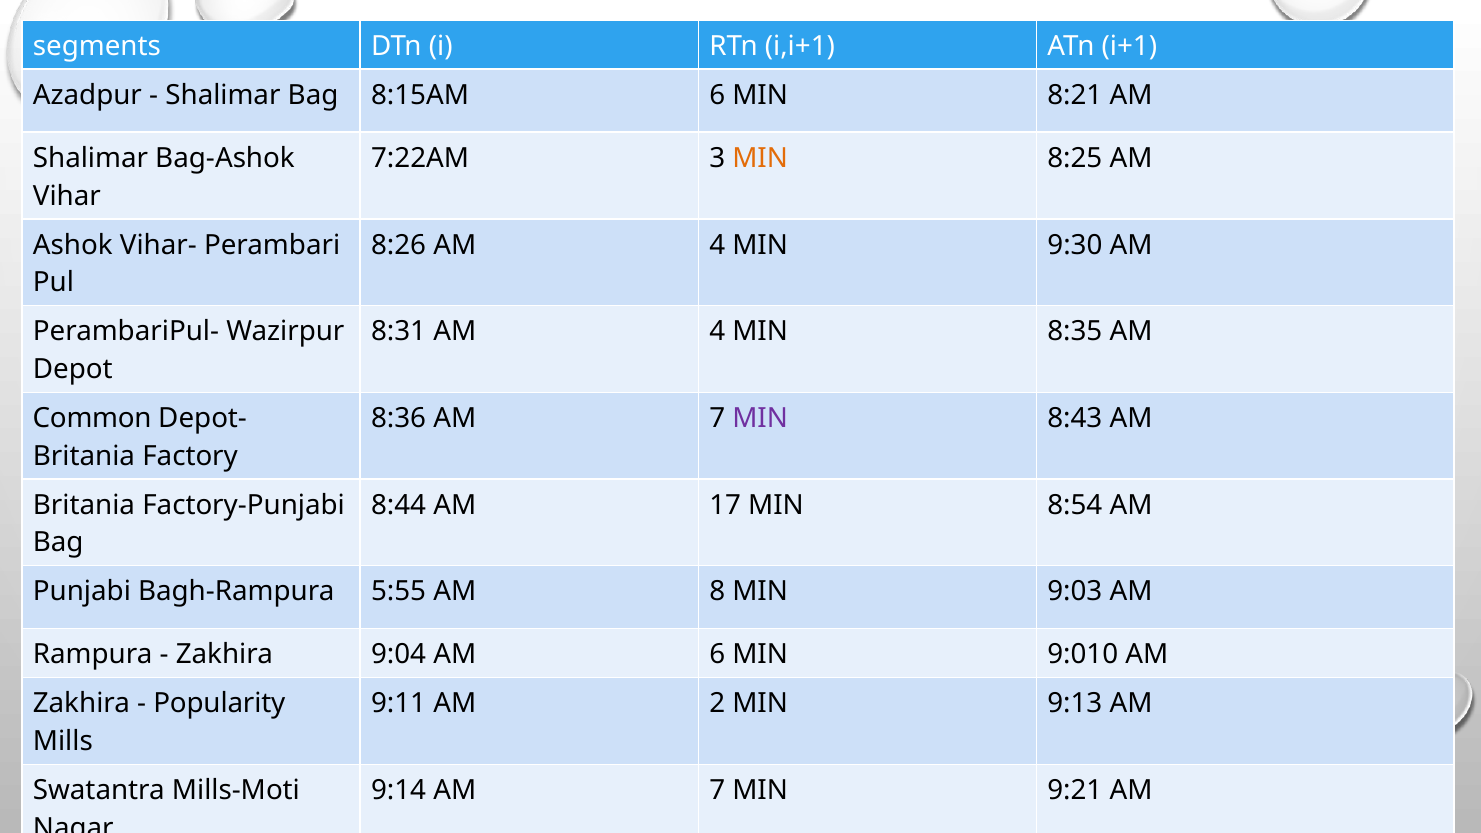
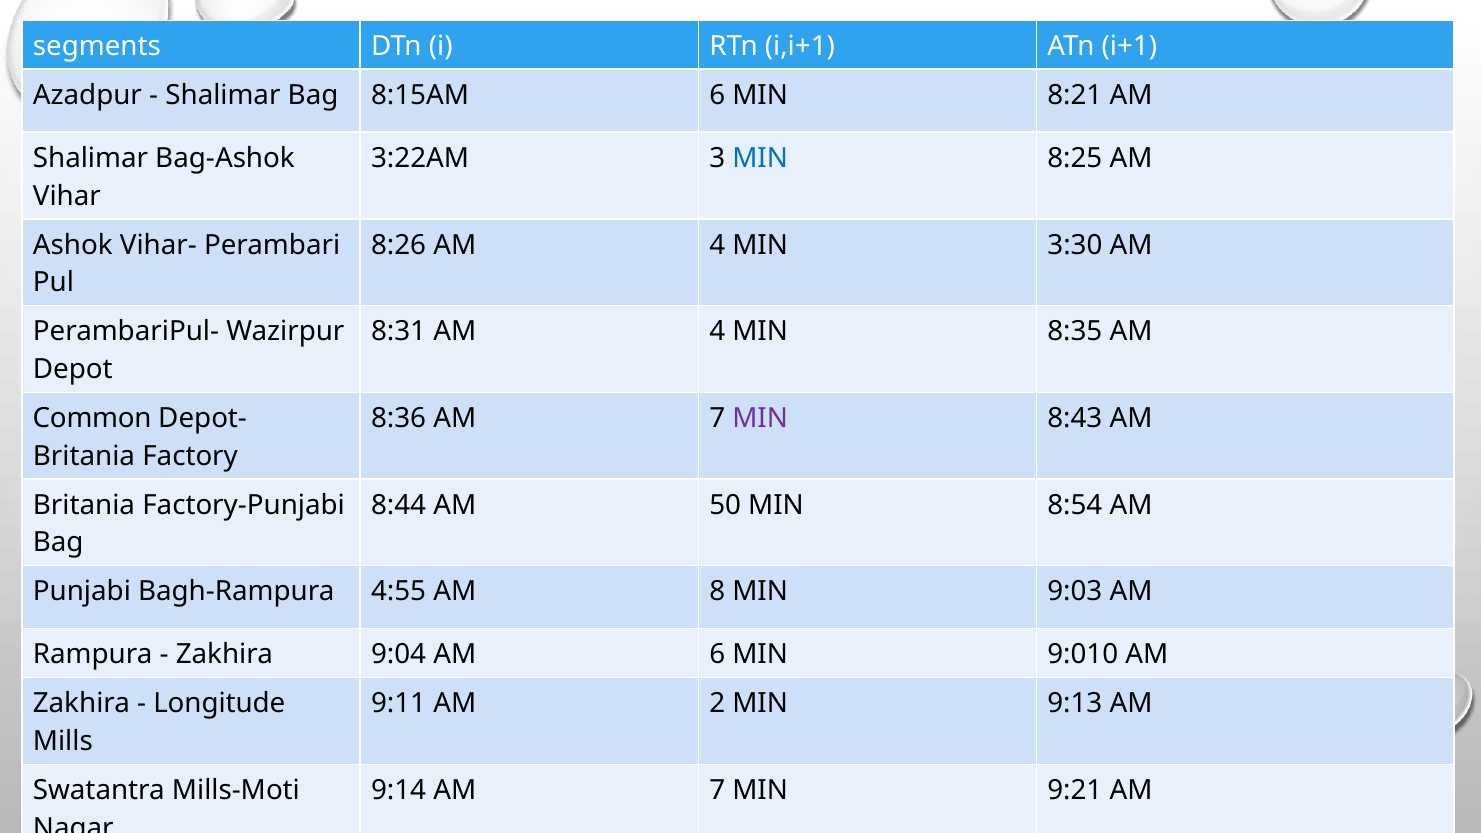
7:22AM: 7:22AM -> 3:22AM
MIN at (760, 158) colour: orange -> blue
9:30: 9:30 -> 3:30
17: 17 -> 50
5:55: 5:55 -> 4:55
Popularity: Popularity -> Longitude
